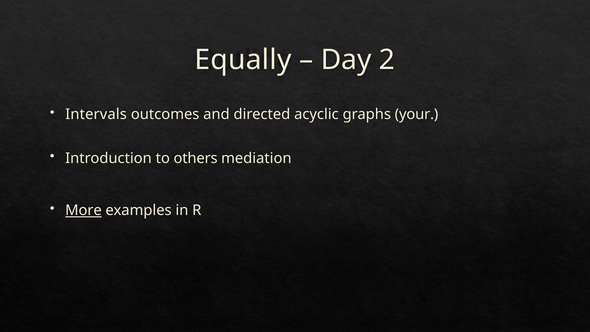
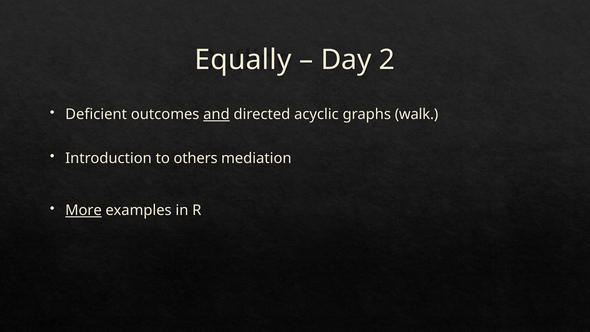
Intervals: Intervals -> Deficient
and underline: none -> present
your: your -> walk
